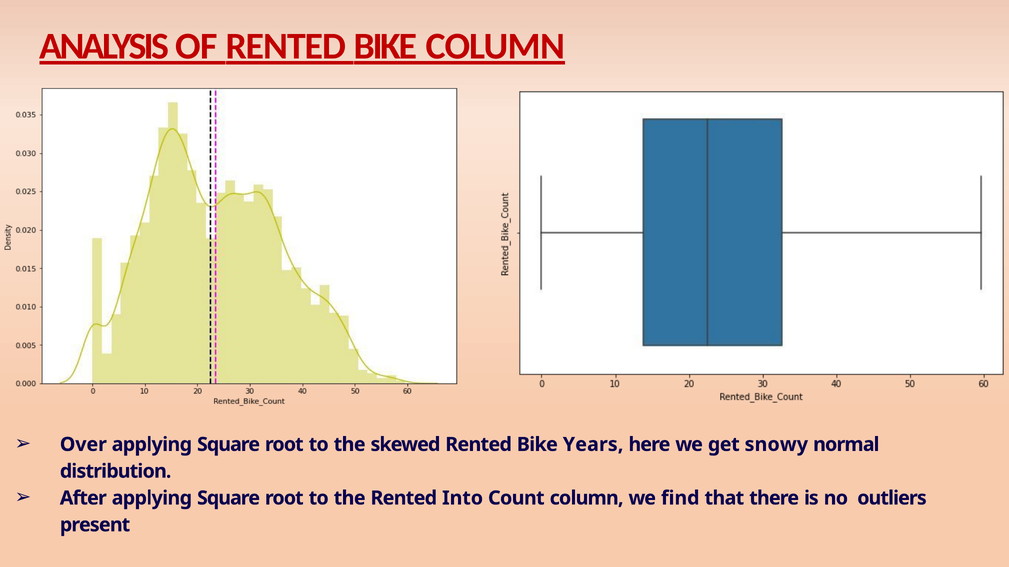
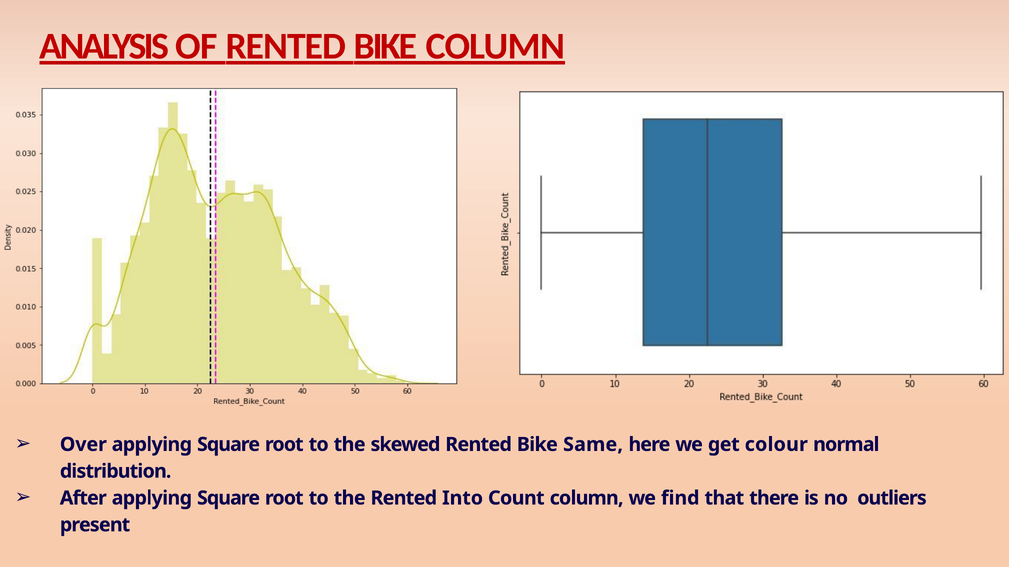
Years: Years -> Same
snowy: snowy -> colour
